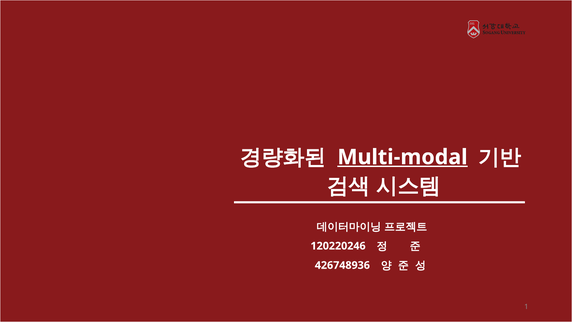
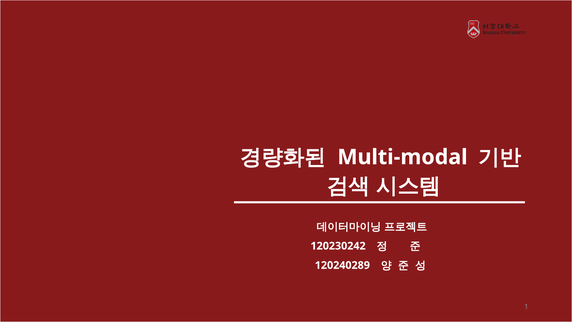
Multi-modal underline: present -> none
120220246: 120220246 -> 120230242
426748936: 426748936 -> 120240289
